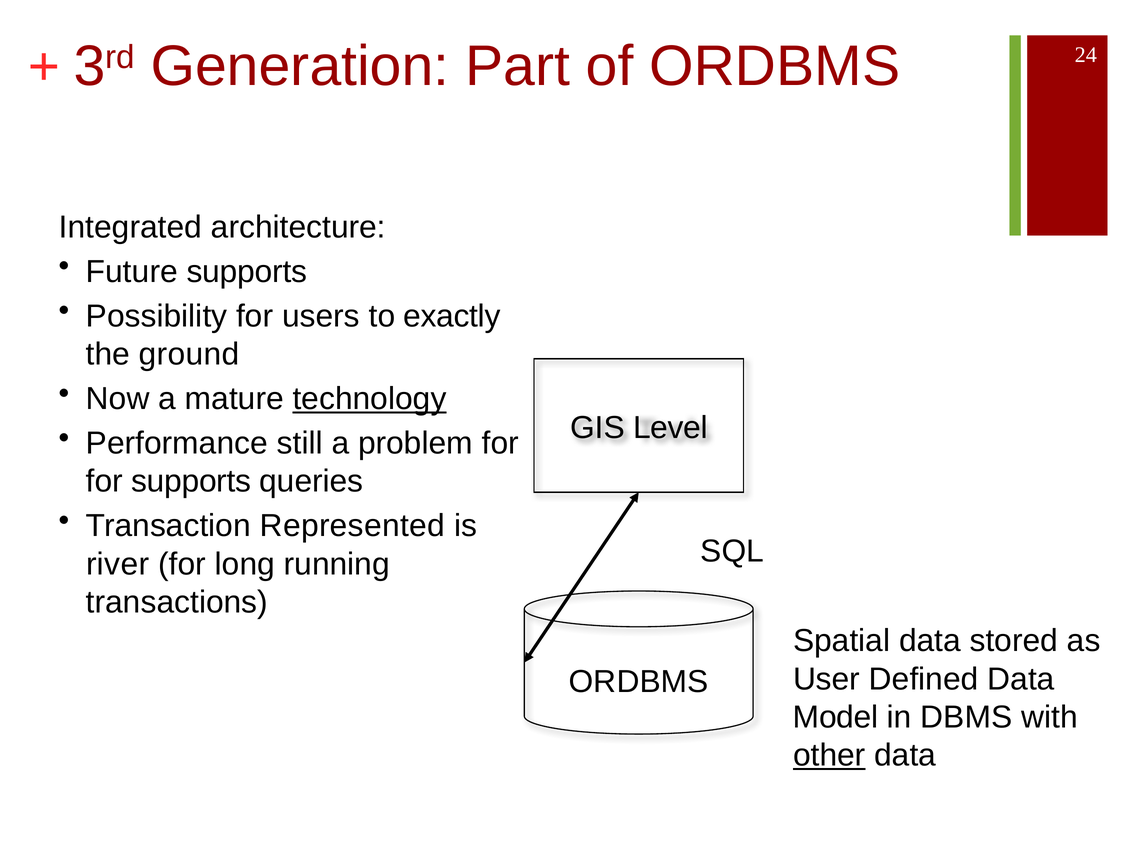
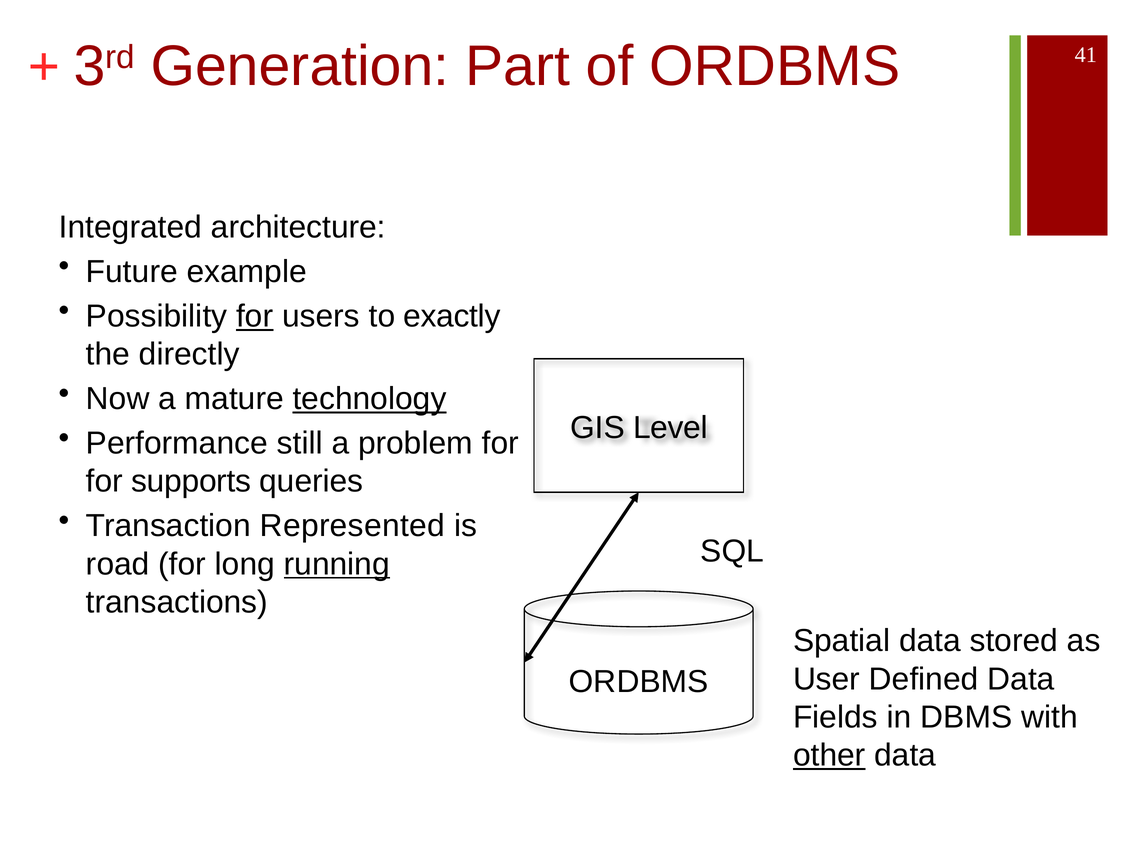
24: 24 -> 41
Future supports: supports -> example
for at (255, 316) underline: none -> present
ground: ground -> directly
river: river -> road
running underline: none -> present
Model: Model -> Fields
